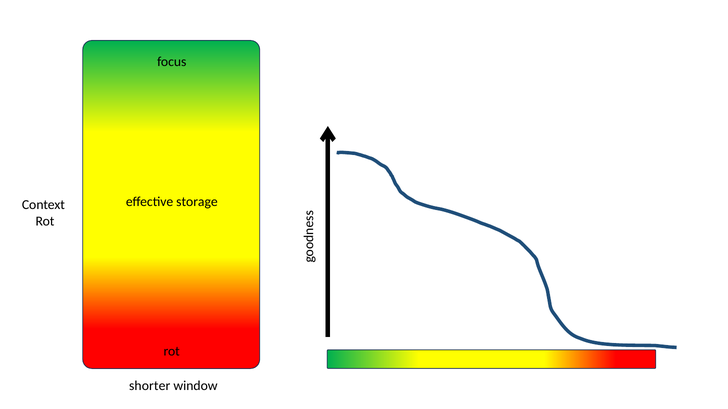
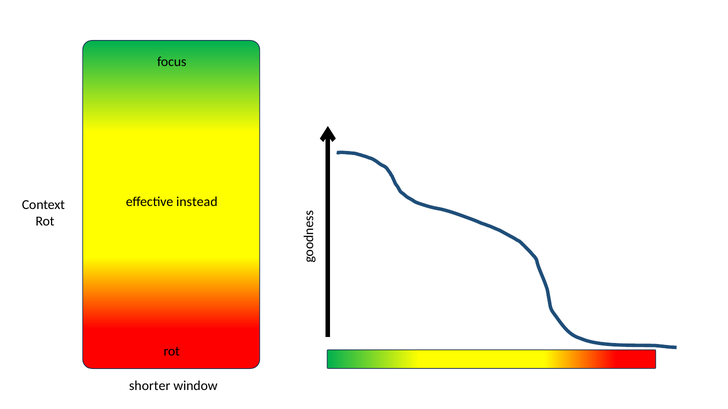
storage: storage -> instead
